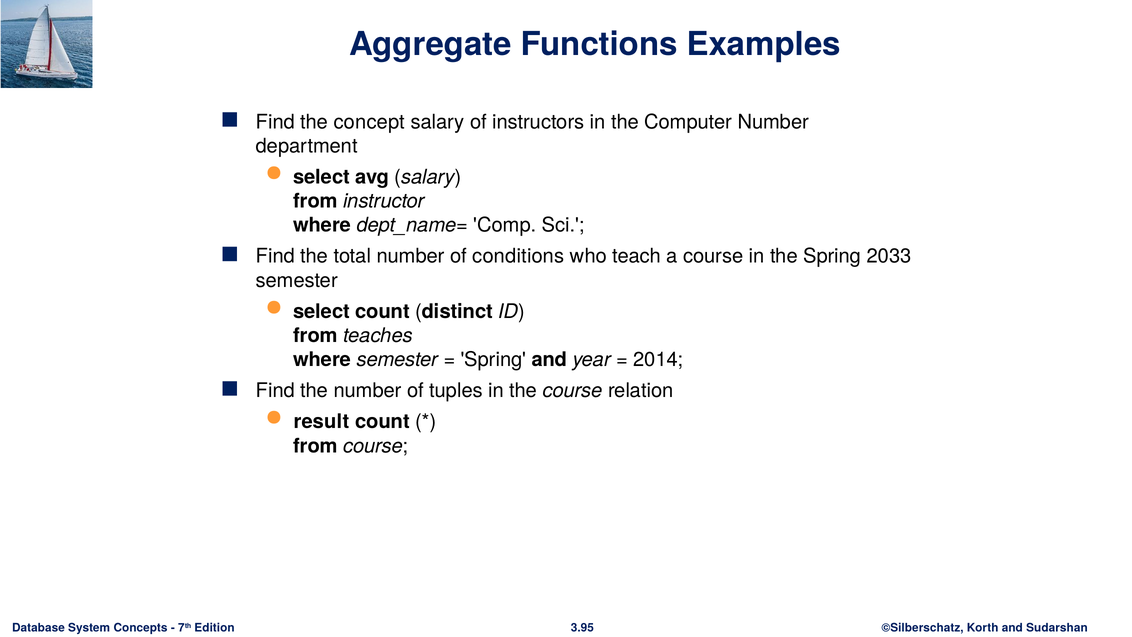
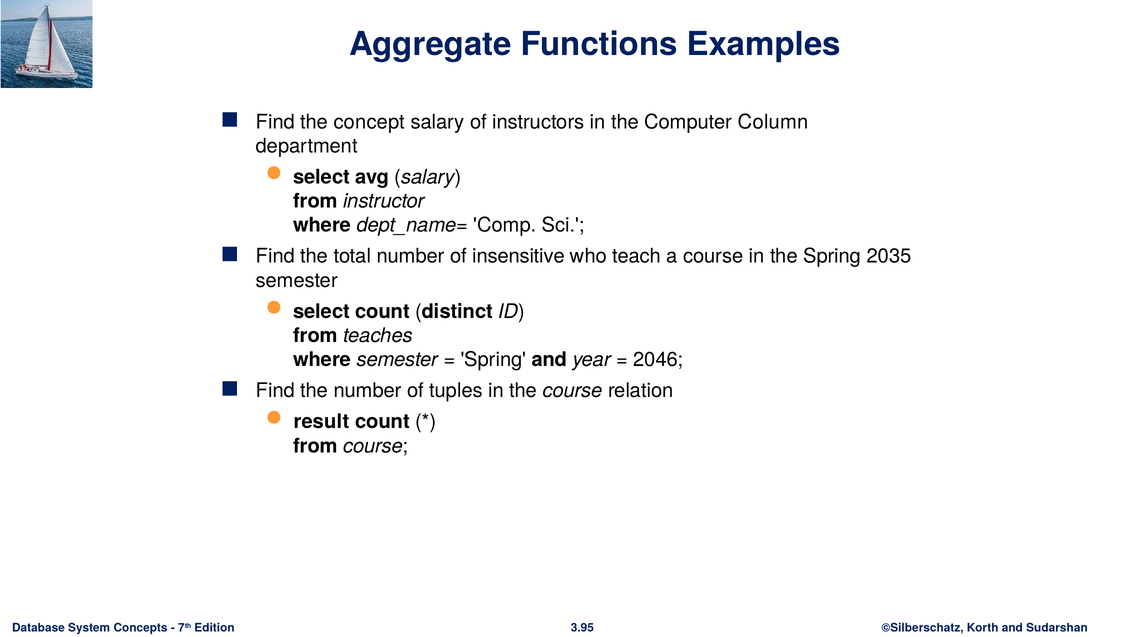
Computer Number: Number -> Column
conditions: conditions -> insensitive
2033: 2033 -> 2035
2014: 2014 -> 2046
